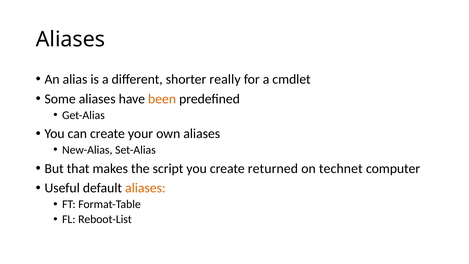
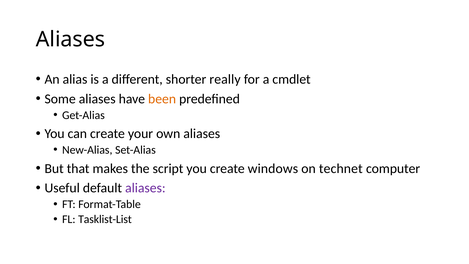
returned: returned -> windows
aliases at (145, 188) colour: orange -> purple
Reboot-List: Reboot-List -> Tasklist-List
